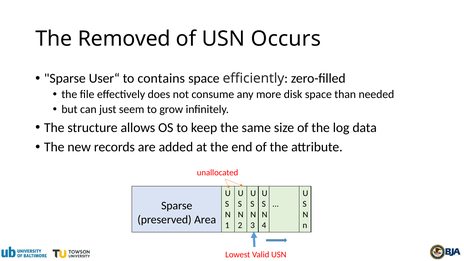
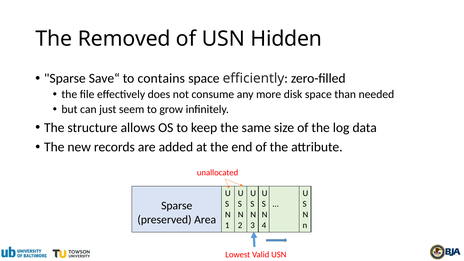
Occurs: Occurs -> Hidden
User“: User“ -> Save“
